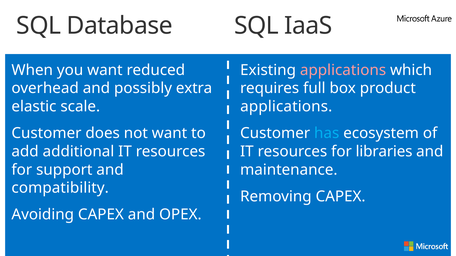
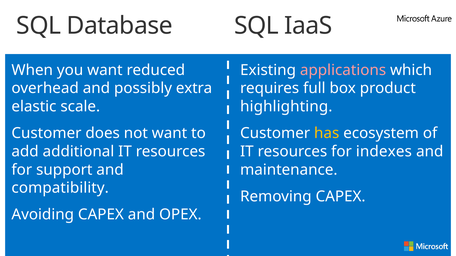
applications at (286, 107): applications -> highlighting
has colour: light blue -> yellow
libraries: libraries -> indexes
